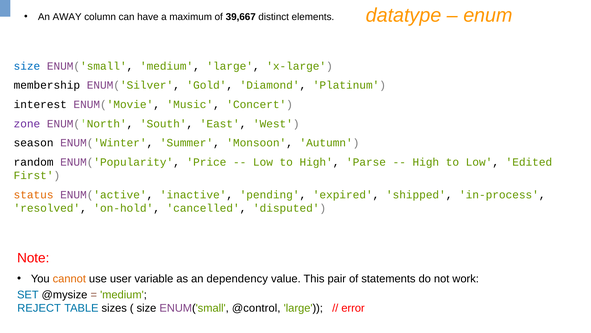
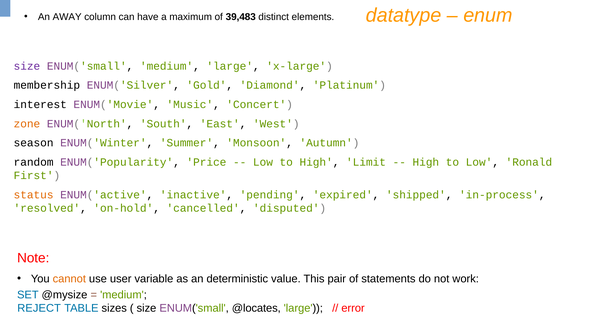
39,667: 39,667 -> 39,483
size at (27, 66) colour: blue -> purple
zone colour: purple -> orange
Parse: Parse -> Limit
Edited: Edited -> Ronald
dependency: dependency -> deterministic
@control: @control -> @locates
